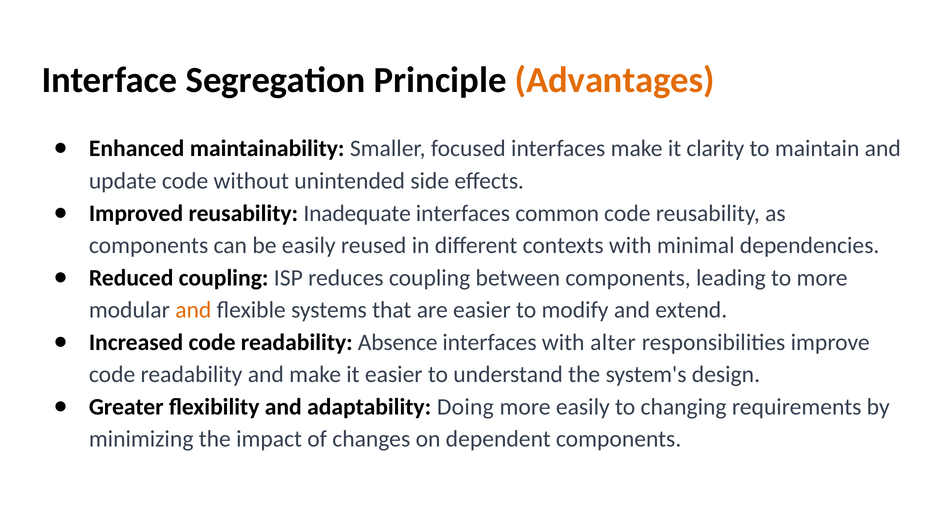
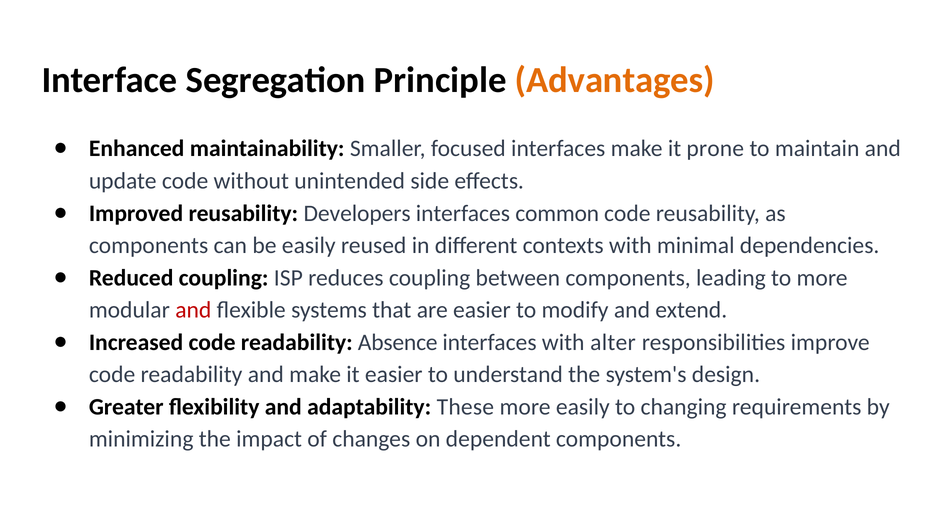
clarity: clarity -> prone
Inadequate: Inadequate -> Developers
and at (193, 310) colour: orange -> red
Doing: Doing -> These
